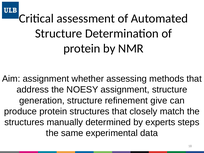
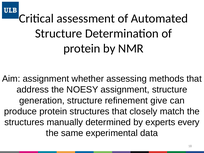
steps: steps -> every
